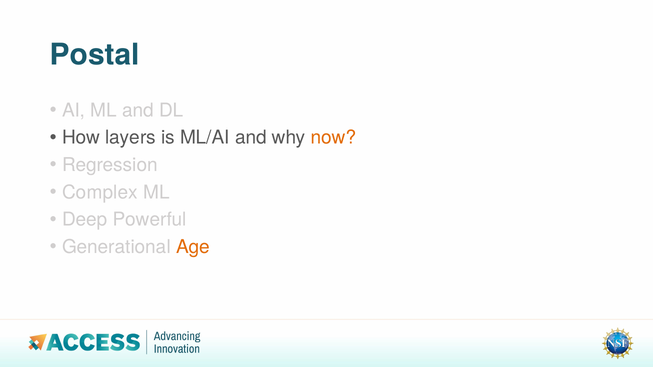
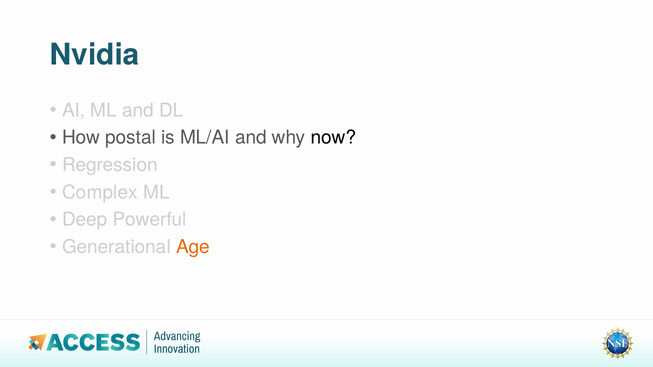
Postal: Postal -> Nvidia
layers: layers -> postal
now colour: orange -> black
